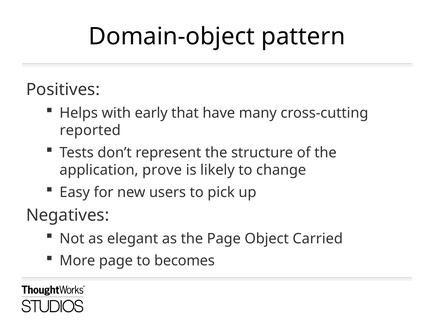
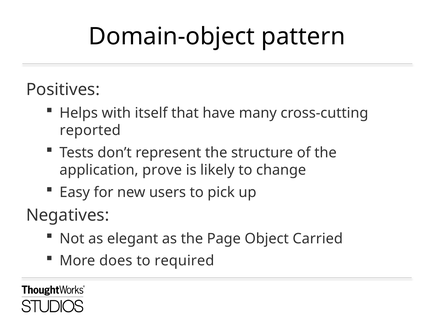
early: early -> itself
More page: page -> does
becomes: becomes -> required
